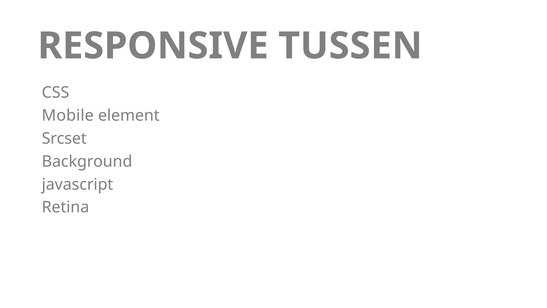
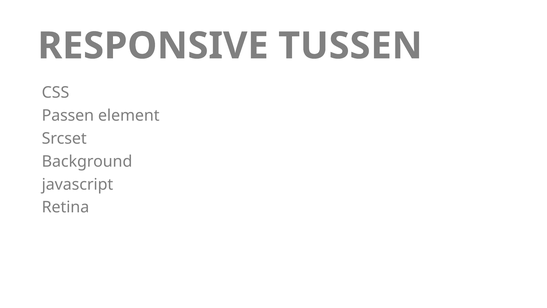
Mobile: Mobile -> Passen
